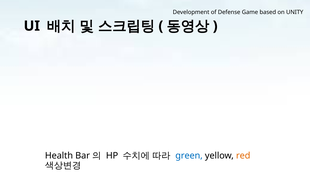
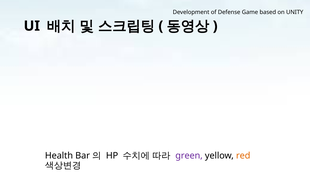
green colour: blue -> purple
